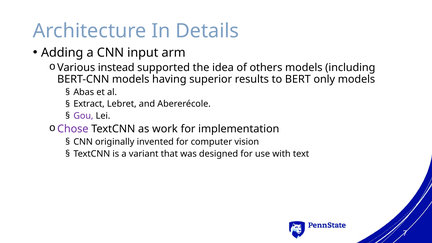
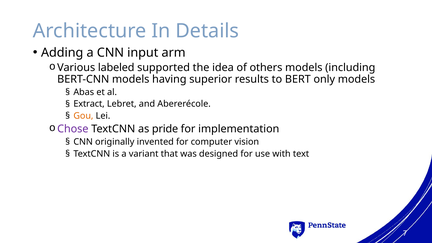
instead: instead -> labeled
Gou colour: purple -> orange
work: work -> pride
